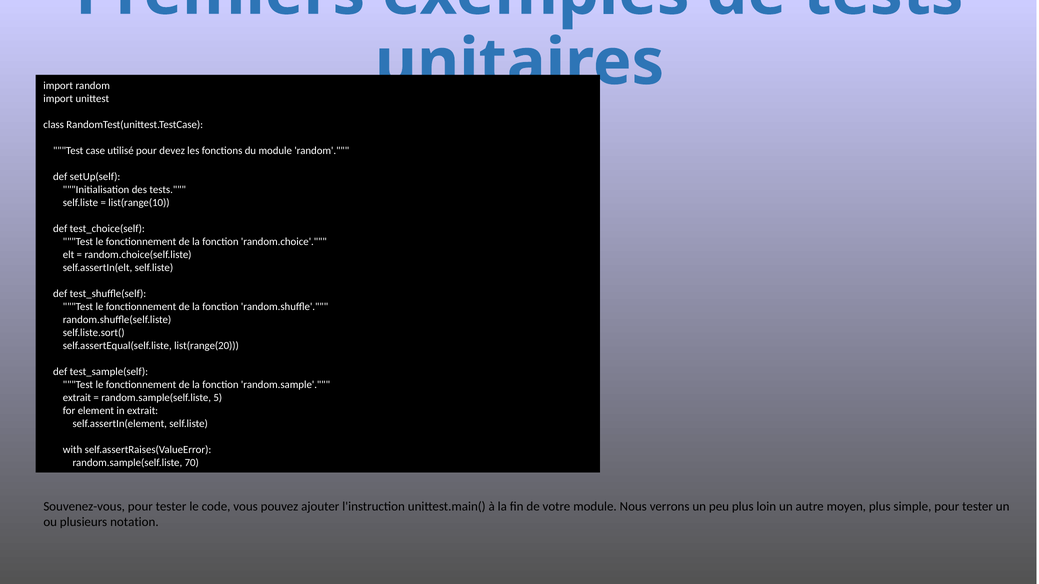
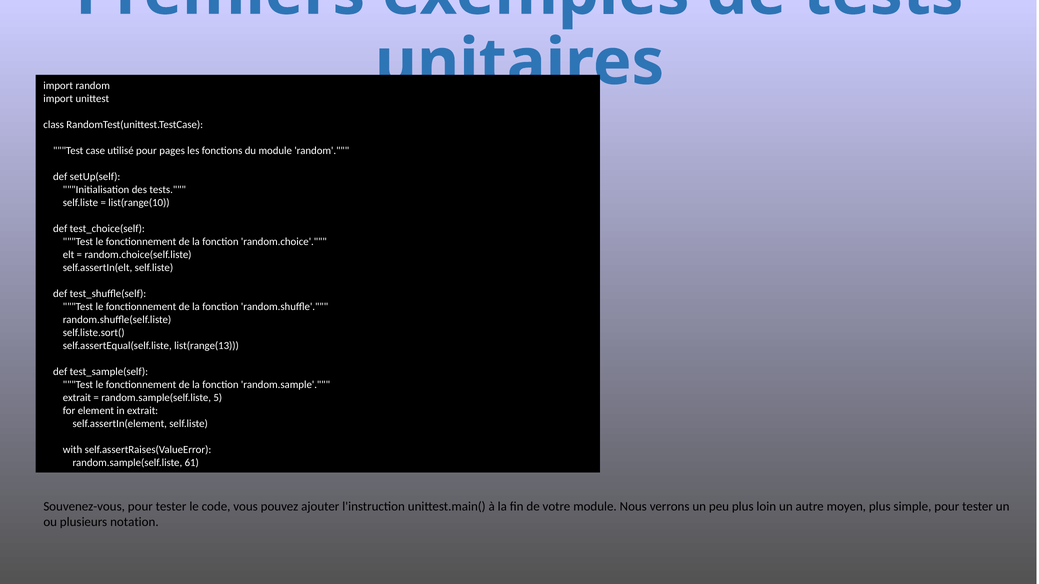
devez: devez -> pages
list(range(20: list(range(20 -> list(range(13
70: 70 -> 61
